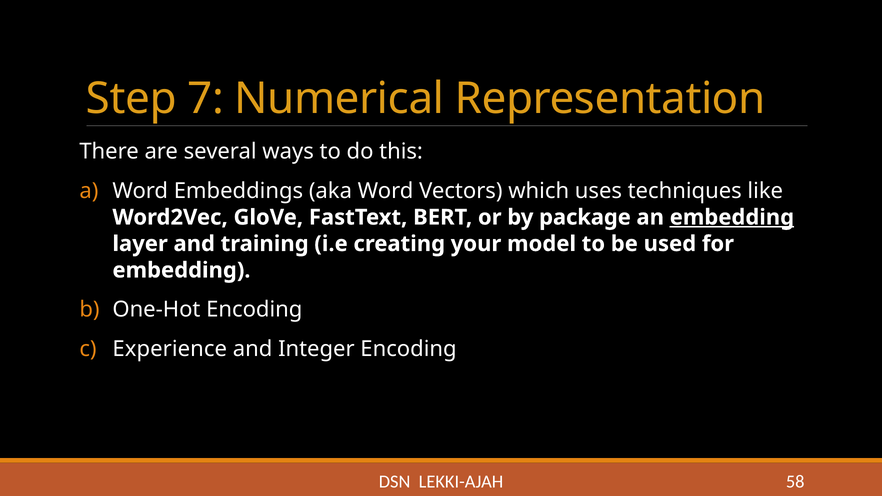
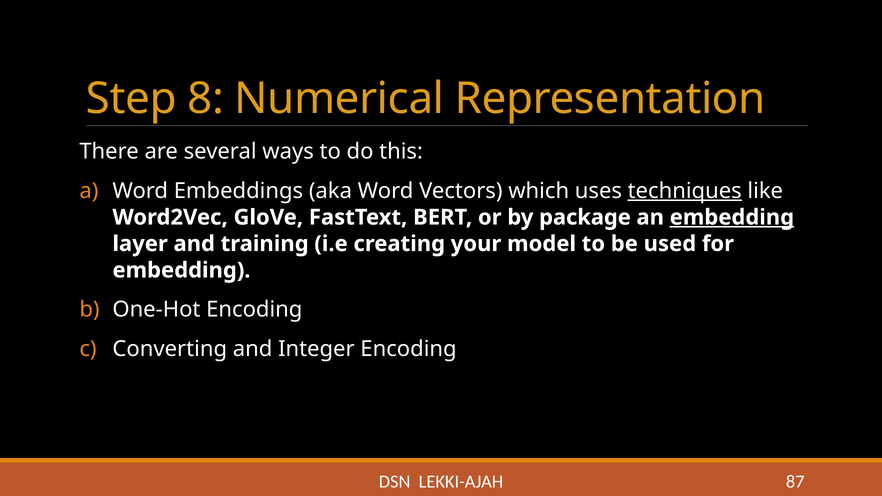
7: 7 -> 8
techniques underline: none -> present
Experience: Experience -> Converting
58: 58 -> 87
